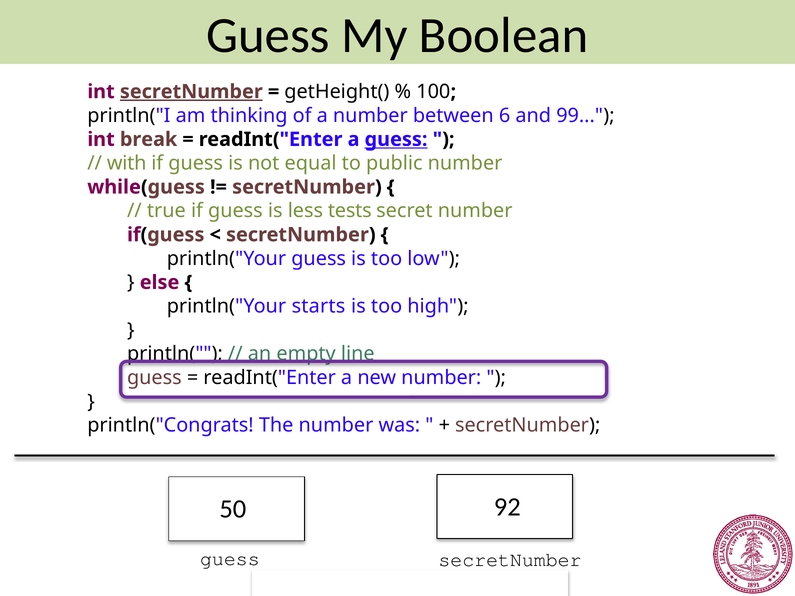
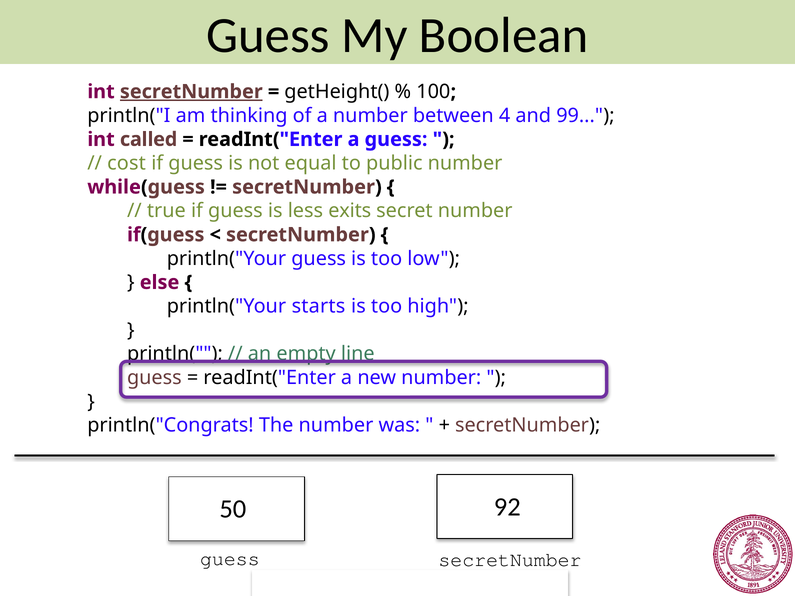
6: 6 -> 4
break: break -> called
guess at (396, 139) underline: present -> none
with: with -> cost
tests: tests -> exits
